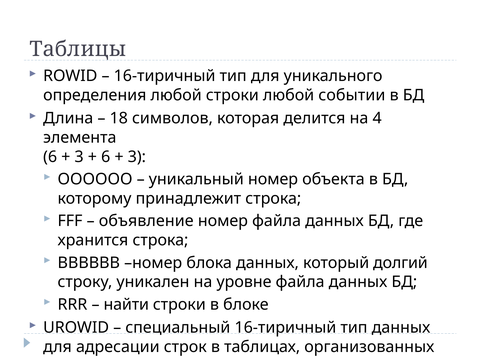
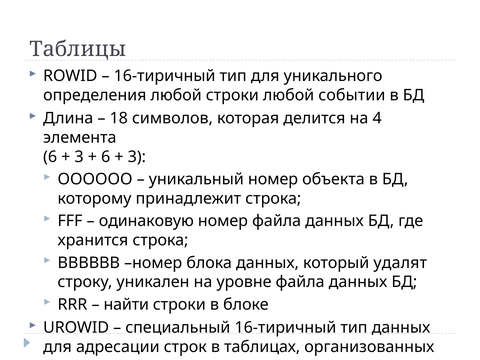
объявление: объявление -> одинаковую
долгий: долгий -> удалят
